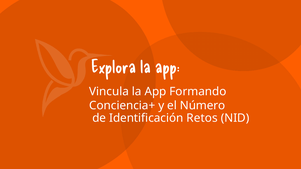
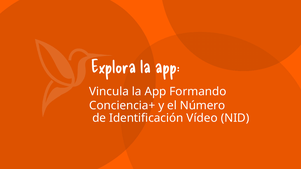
Retos: Retos -> Vídeo
